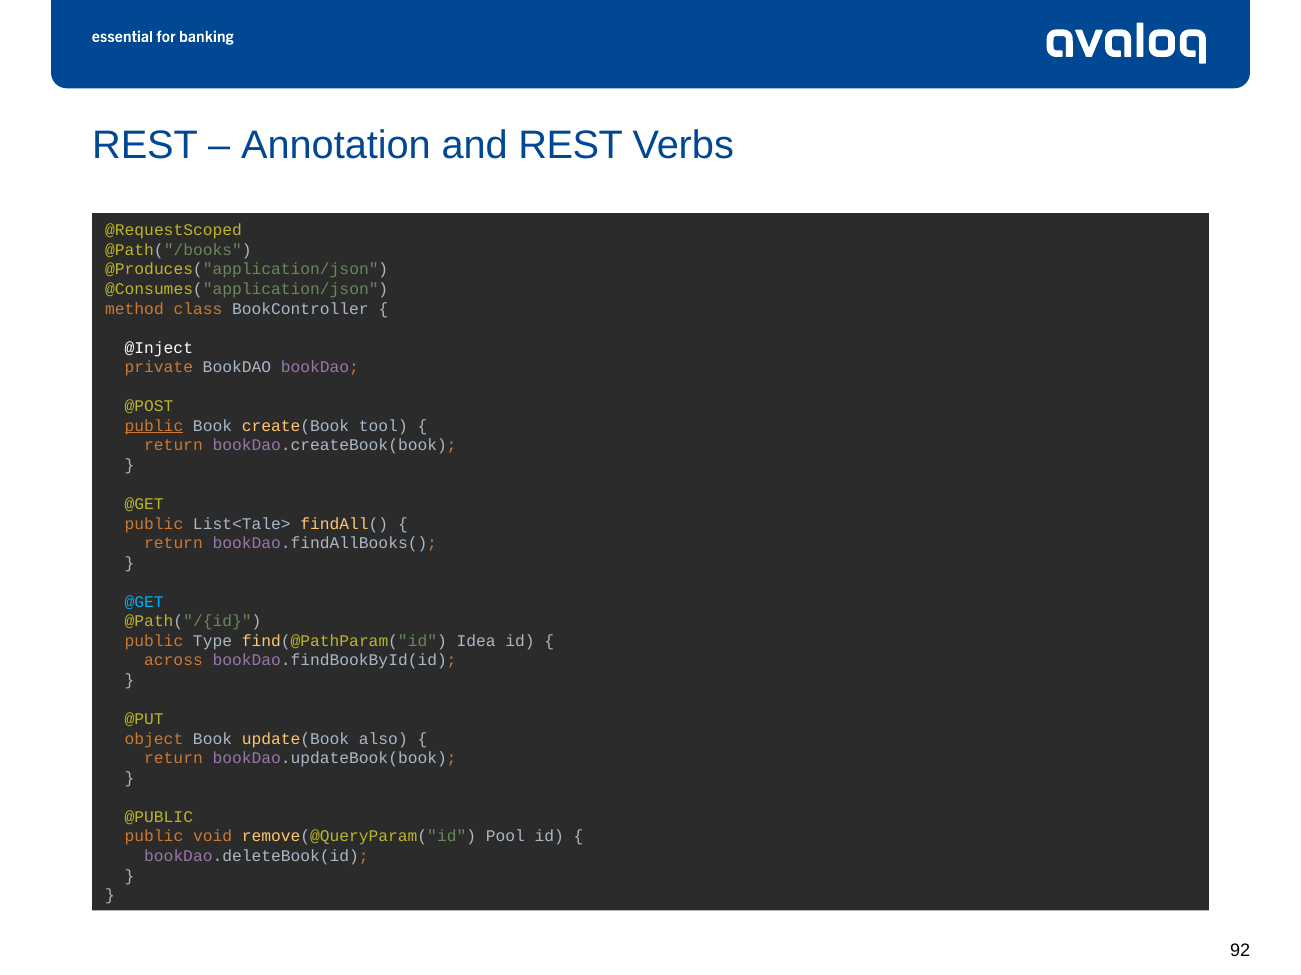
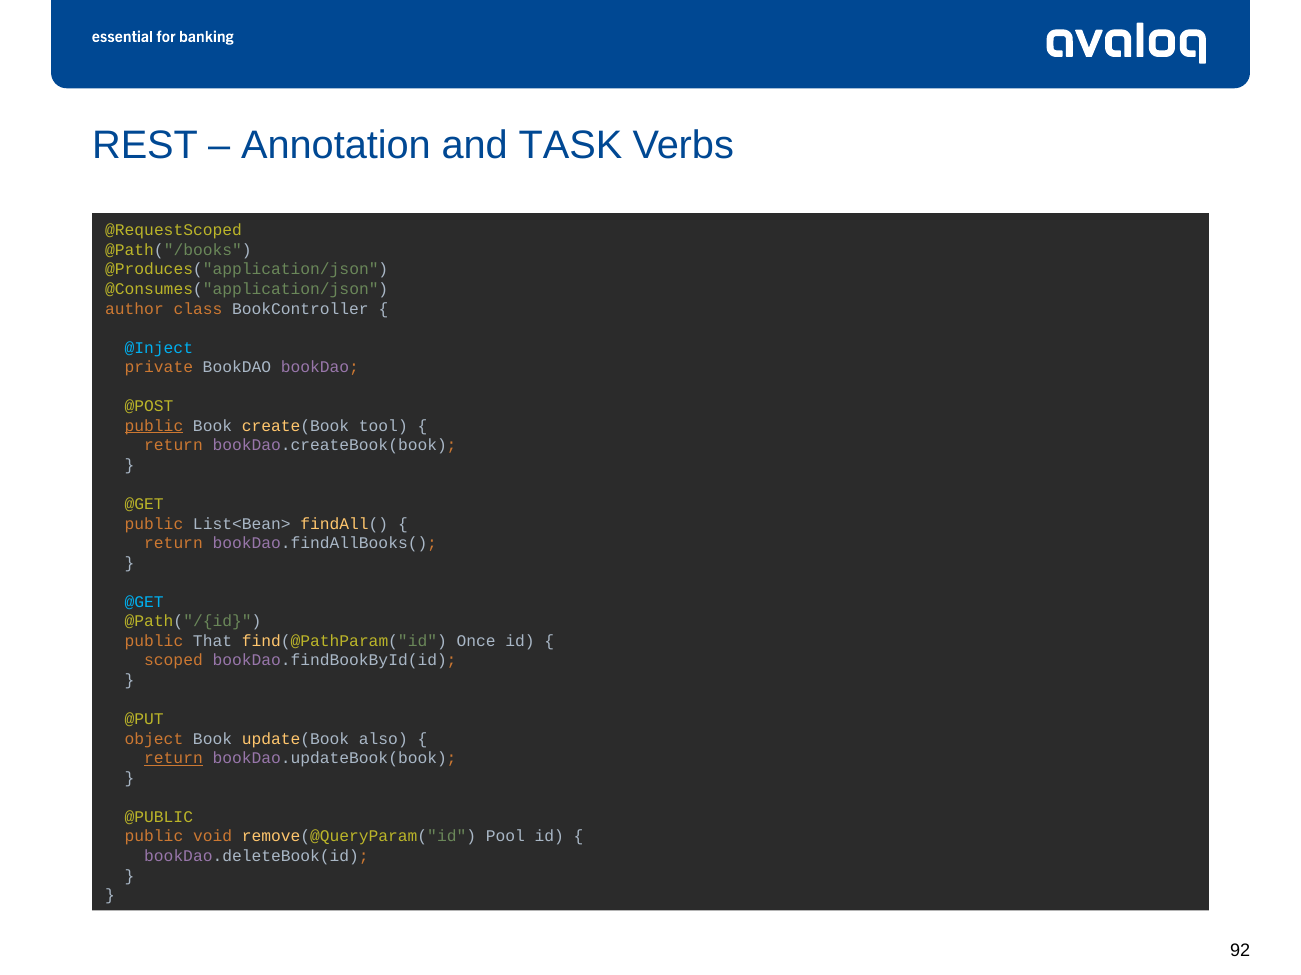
and REST: REST -> TASK
method: method -> author
@Inject colour: white -> light blue
List<Tale>: List<Tale> -> List<Bean>
Type: Type -> That
Idea: Idea -> Once
across: across -> scoped
return at (173, 759) underline: none -> present
